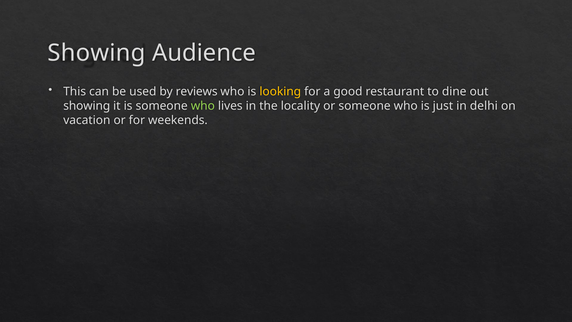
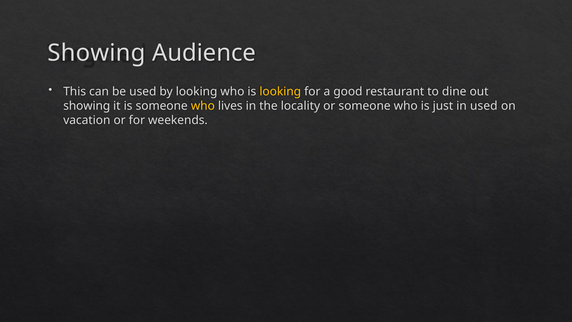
by reviews: reviews -> looking
who at (203, 106) colour: light green -> yellow
in delhi: delhi -> used
